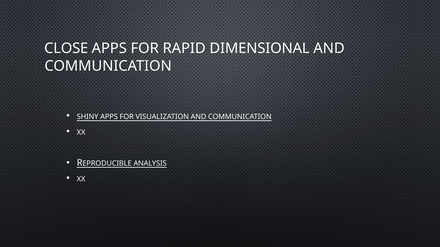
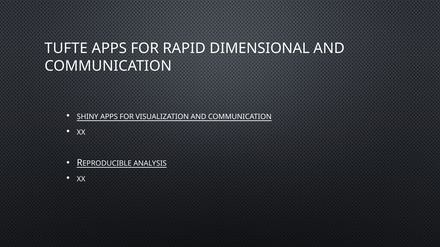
CLOSE: CLOSE -> TUFTE
